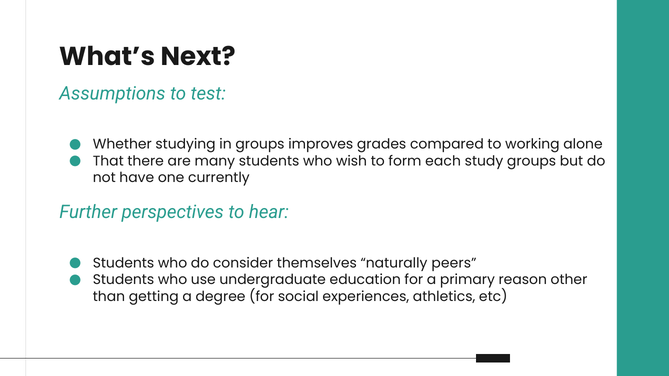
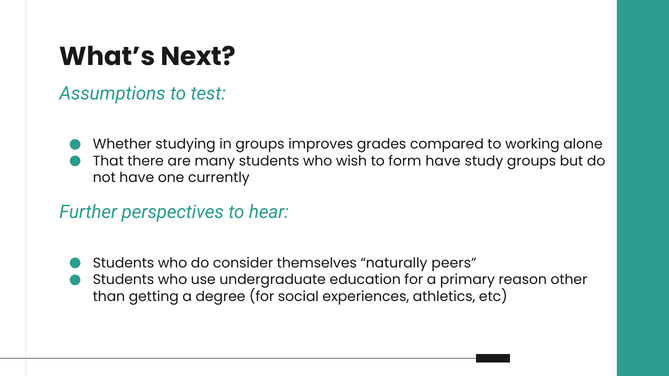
form each: each -> have
